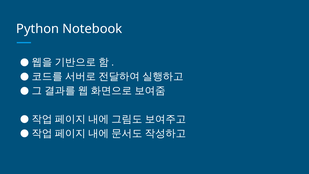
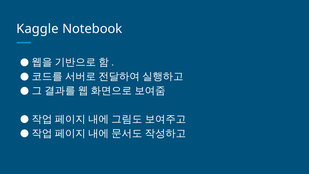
Python: Python -> Kaggle
